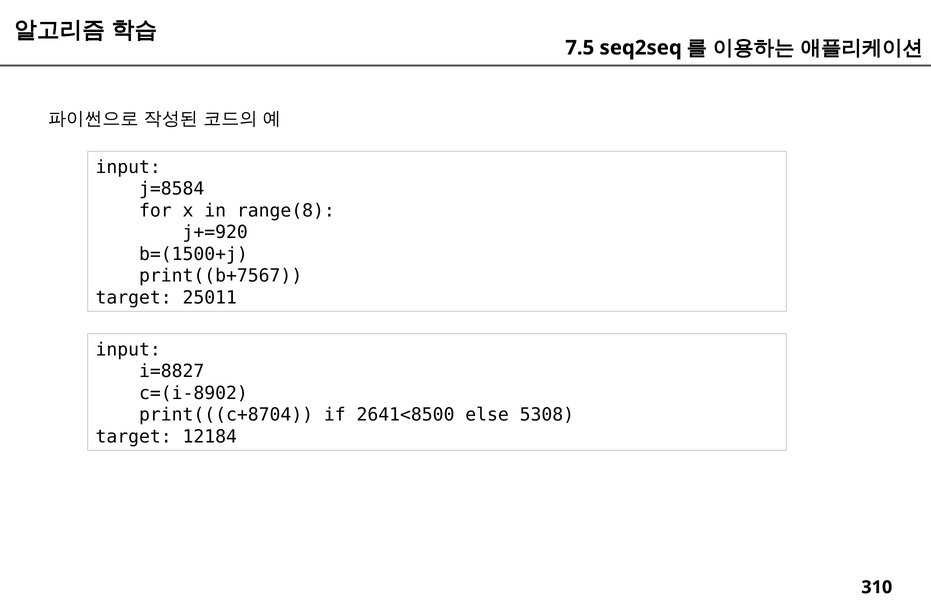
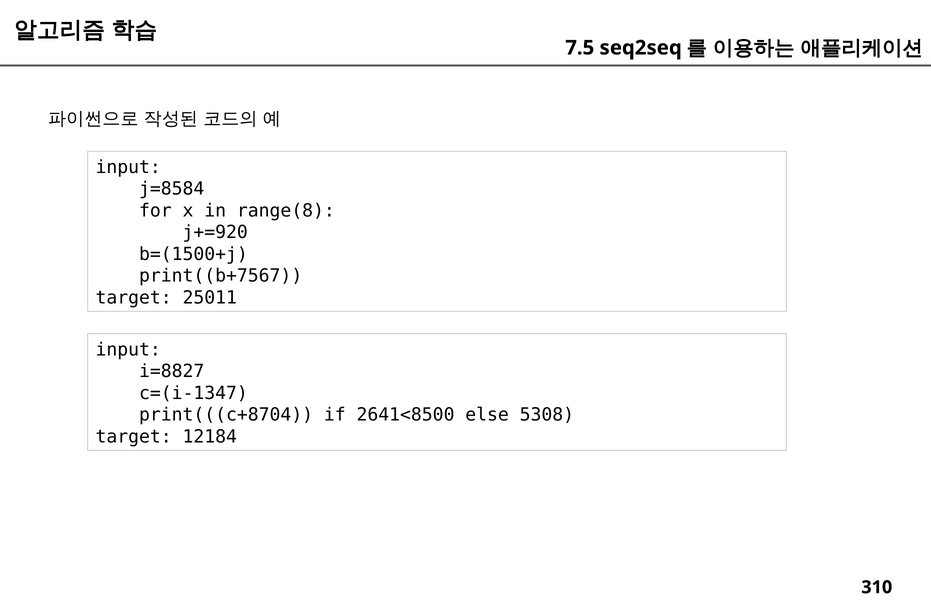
c=(i-8902: c=(i-8902 -> c=(i-1347
